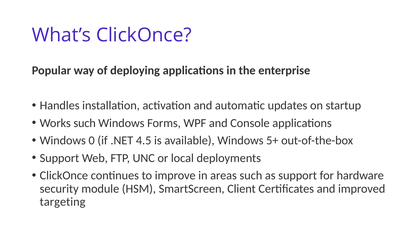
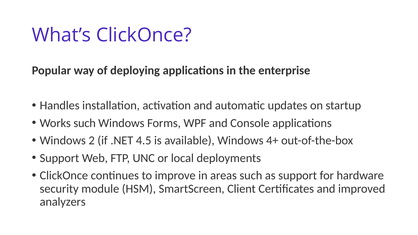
0: 0 -> 2
5+: 5+ -> 4+
targeting: targeting -> analyzers
